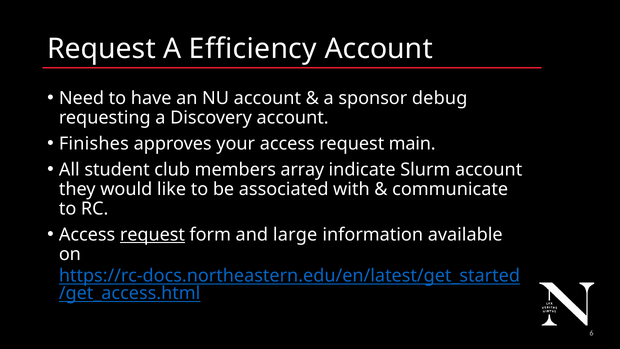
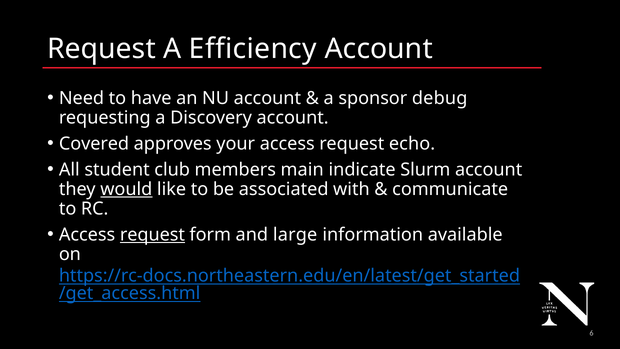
Finishes: Finishes -> Covered
main: main -> echo
array: array -> main
would underline: none -> present
